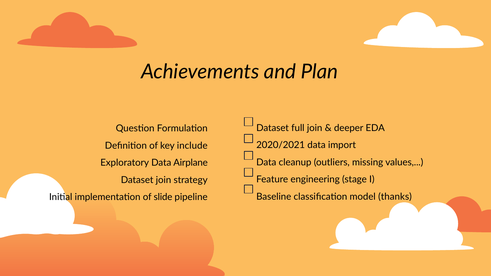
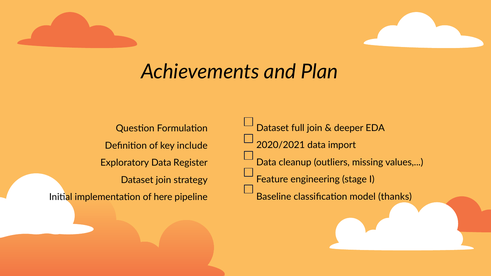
Airplane: Airplane -> Register
slide: slide -> here
